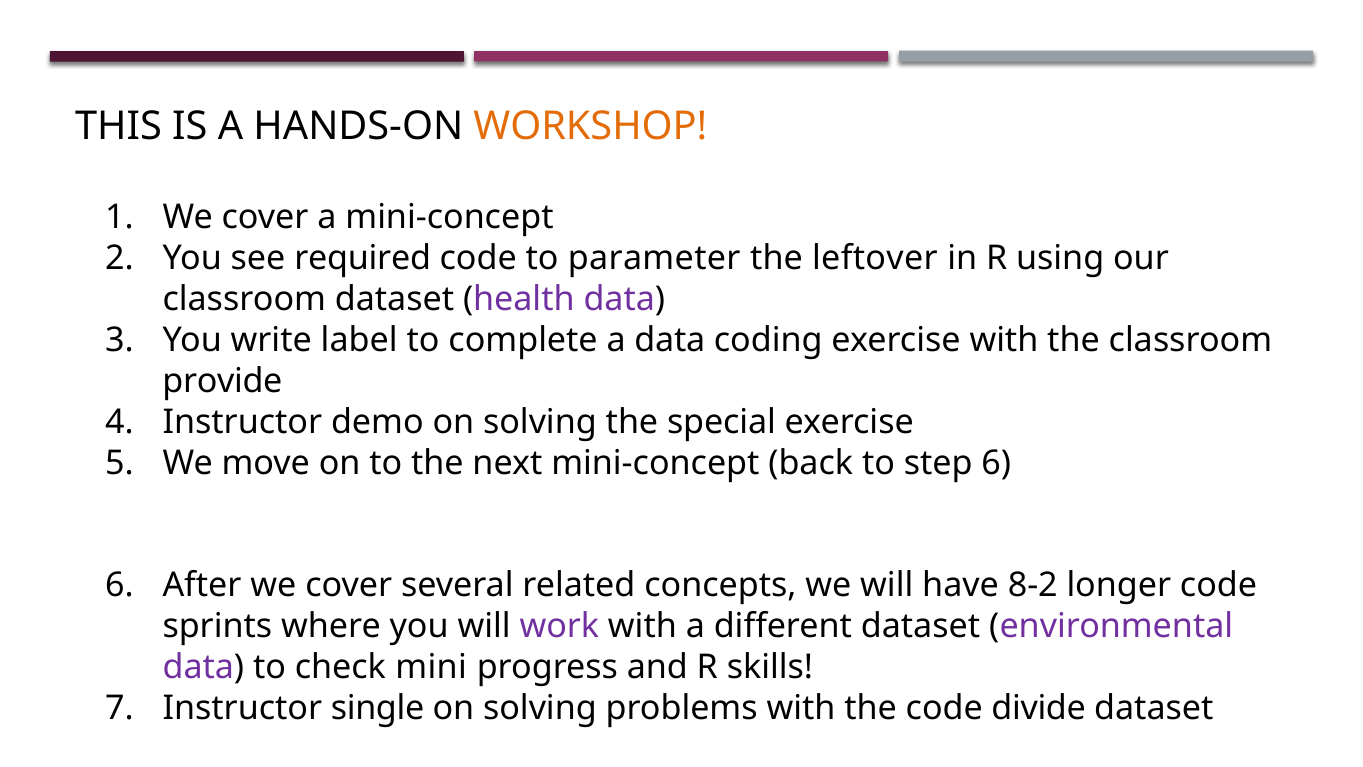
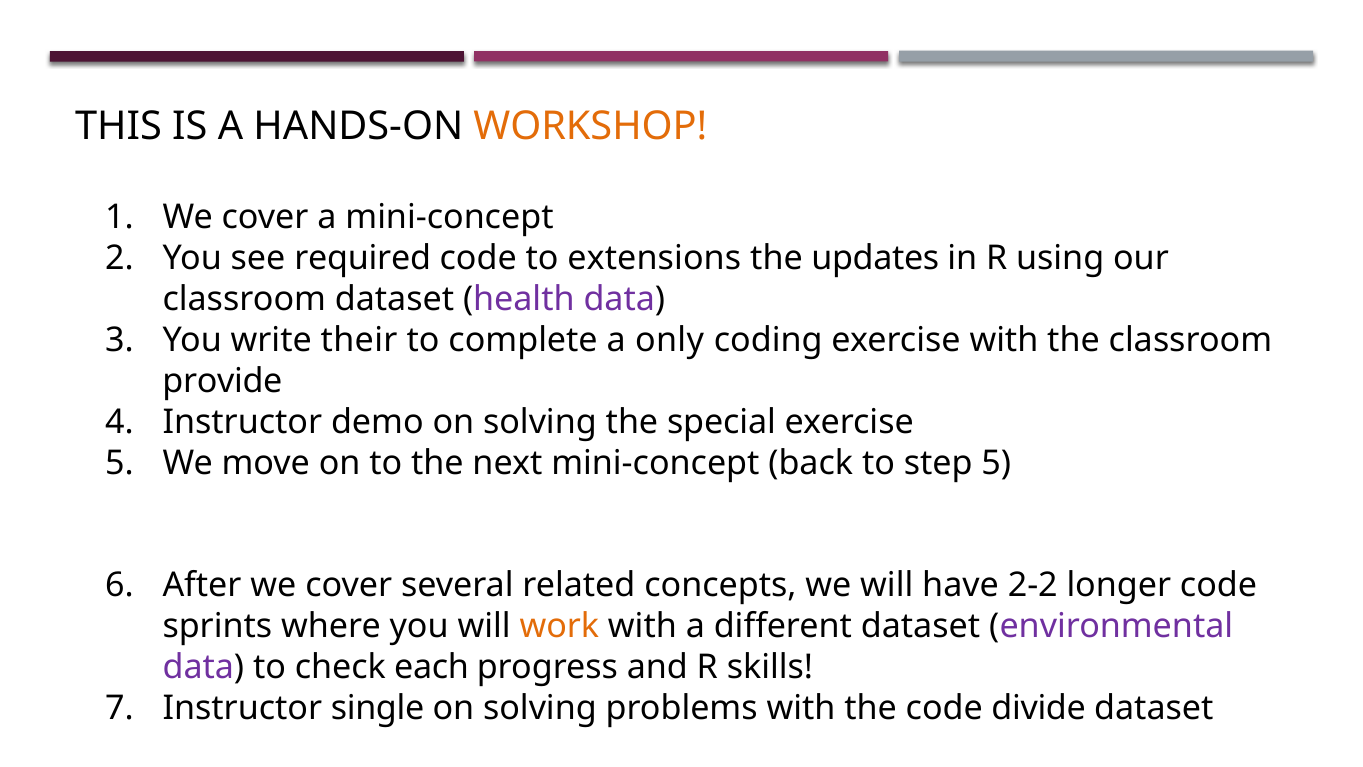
parameter: parameter -> extensions
leftover: leftover -> updates
label: label -> their
a data: data -> only
step 6: 6 -> 5
8-2: 8-2 -> 2-2
work colour: purple -> orange
mini: mini -> each
